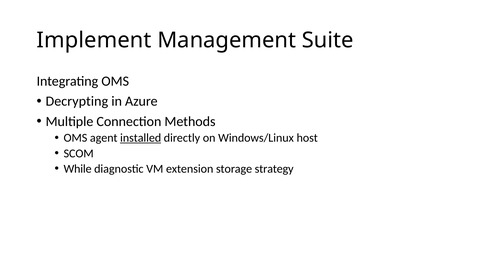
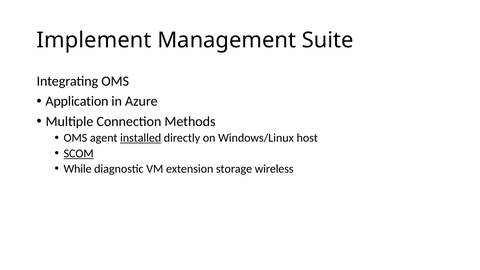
Decrypting: Decrypting -> Application
SCOM underline: none -> present
strategy: strategy -> wireless
